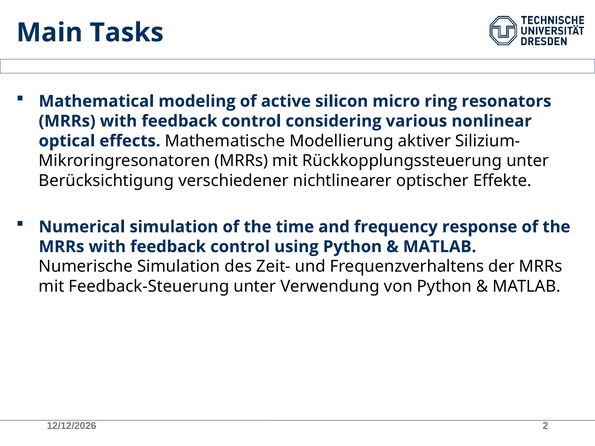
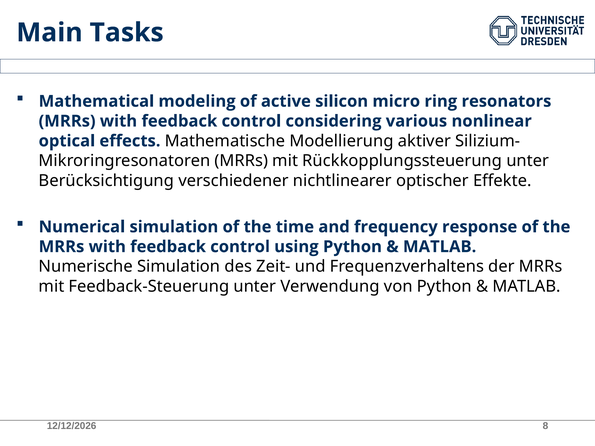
2: 2 -> 8
